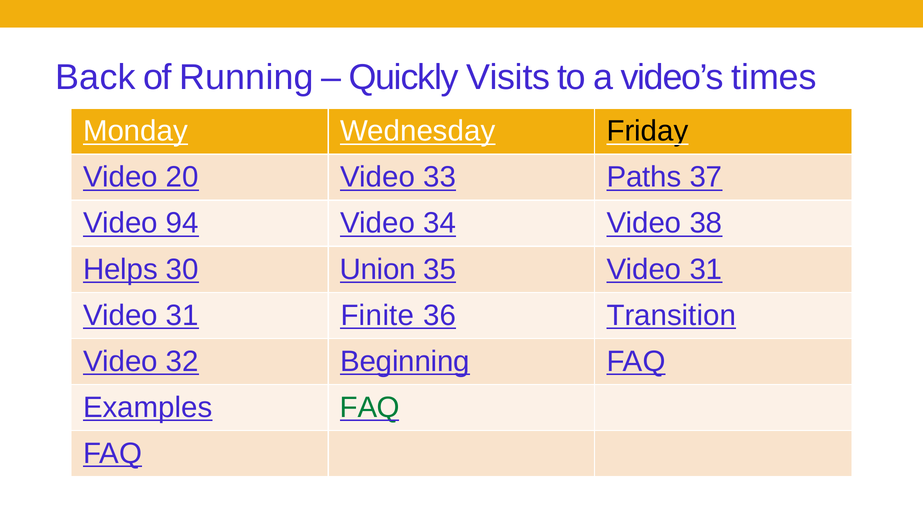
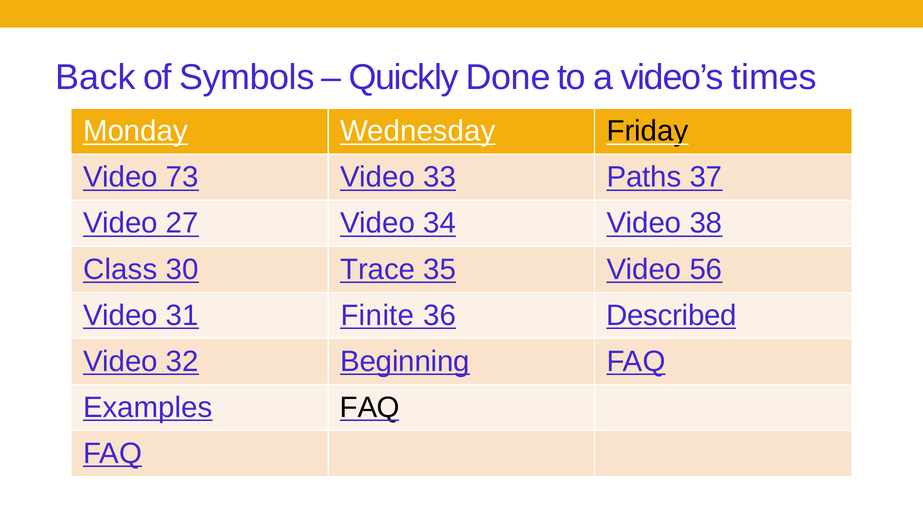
Running: Running -> Symbols
Visits: Visits -> Done
20: 20 -> 73
94: 94 -> 27
Helps: Helps -> Class
Union: Union -> Trace
35 Video 31: 31 -> 56
Transition: Transition -> Described
FAQ at (370, 408) colour: green -> black
